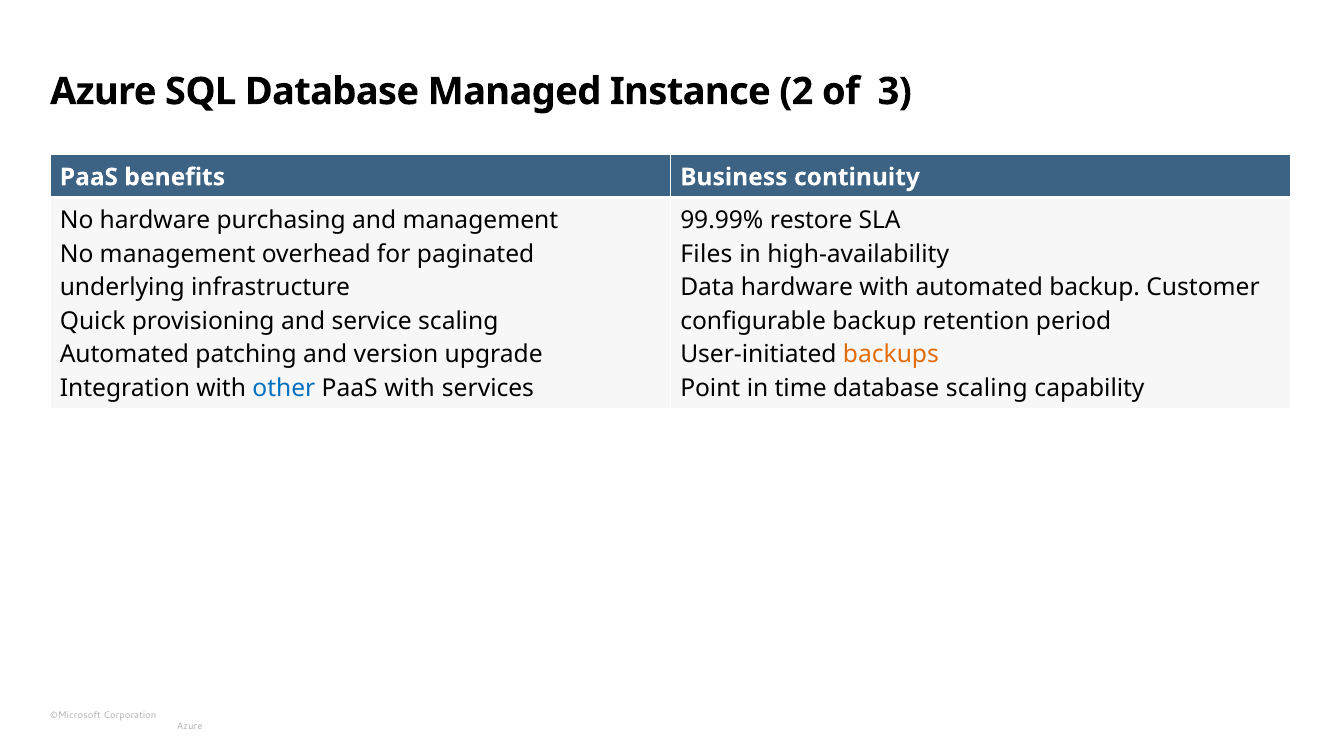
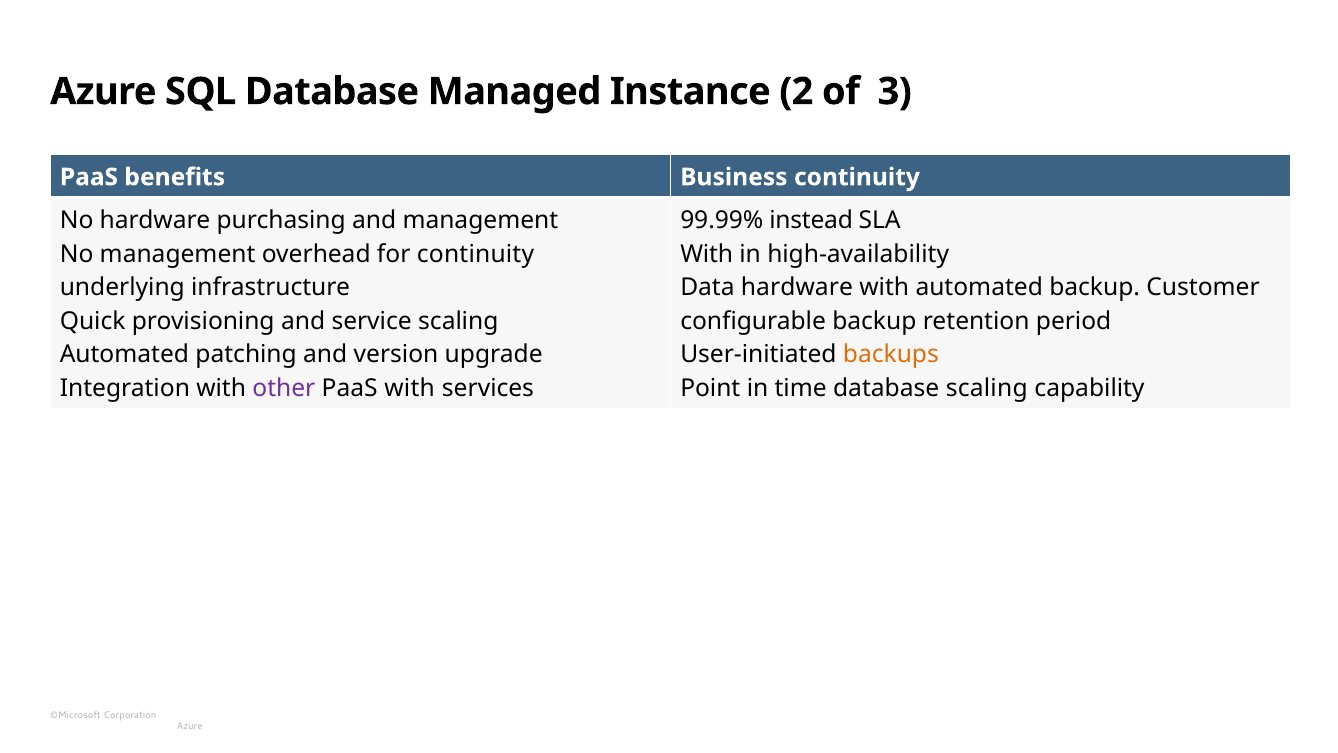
restore: restore -> instead
for paginated: paginated -> continuity
Files at (706, 254): Files -> With
other colour: blue -> purple
